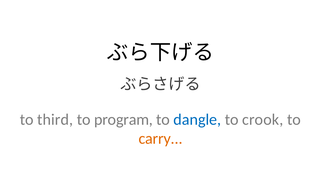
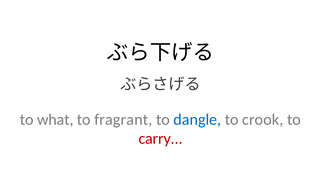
third: third -> what
program: program -> fragrant
carry colour: orange -> red
